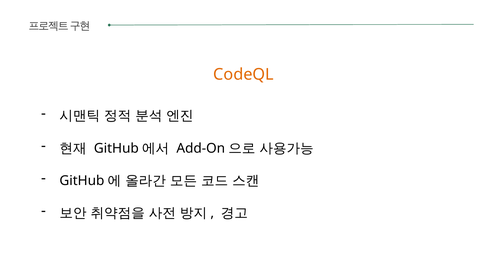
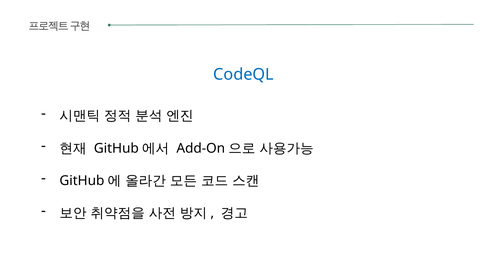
CodeQL colour: orange -> blue
